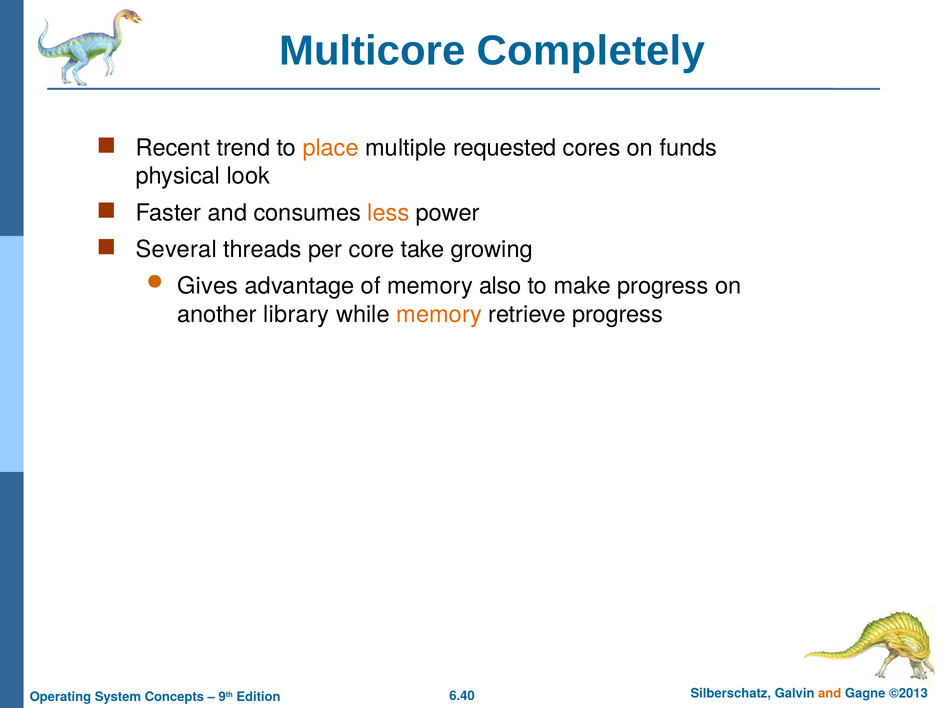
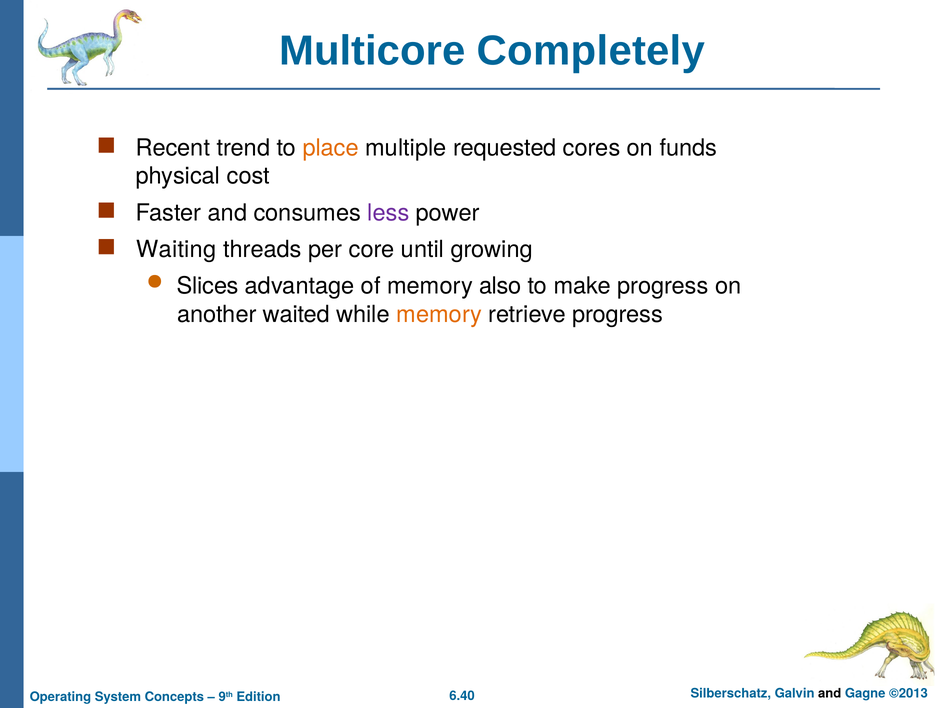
look: look -> cost
less colour: orange -> purple
Several: Several -> Waiting
take: take -> until
Gives: Gives -> Slices
library: library -> waited
and at (830, 693) colour: orange -> black
